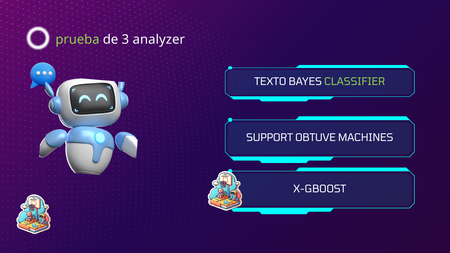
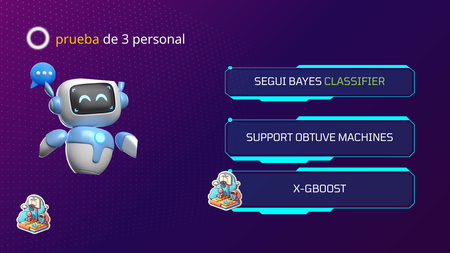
prueba colour: light green -> yellow
analyzer: analyzer -> personal
TEXTO: TEXTO -> SEGUI
